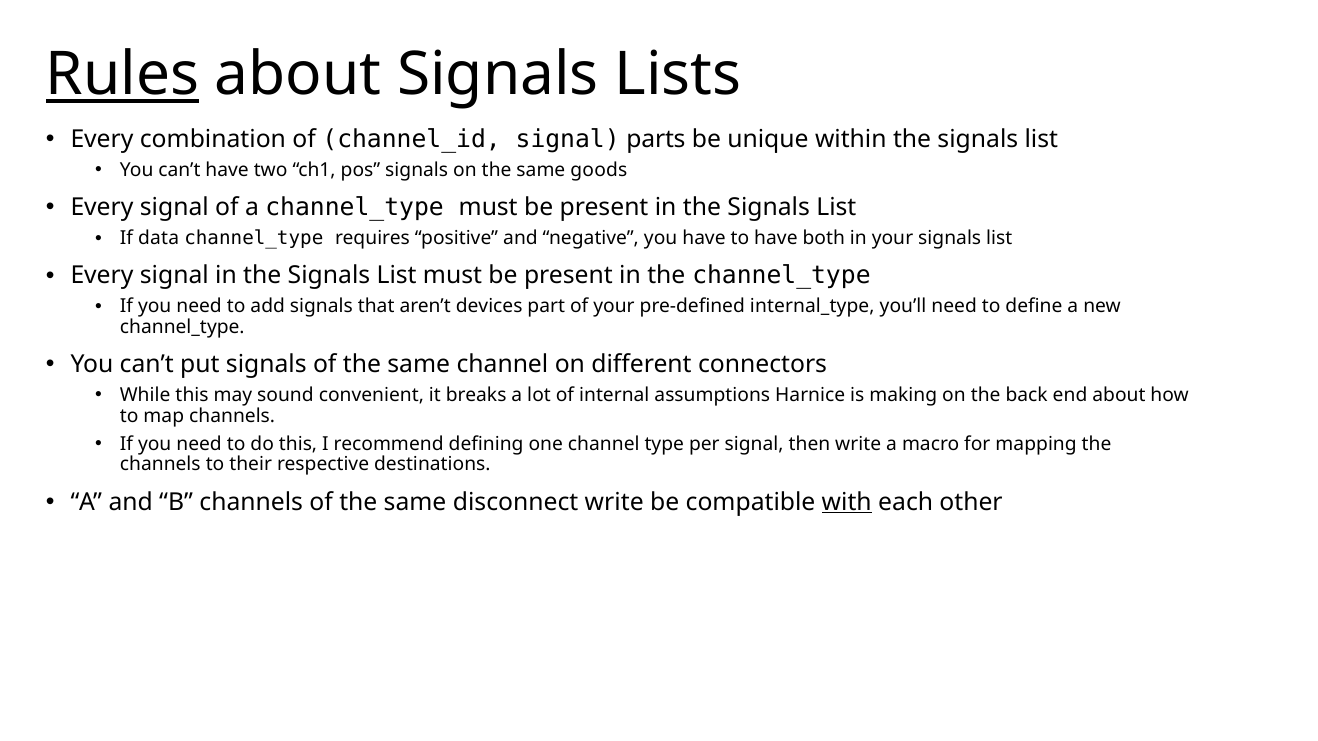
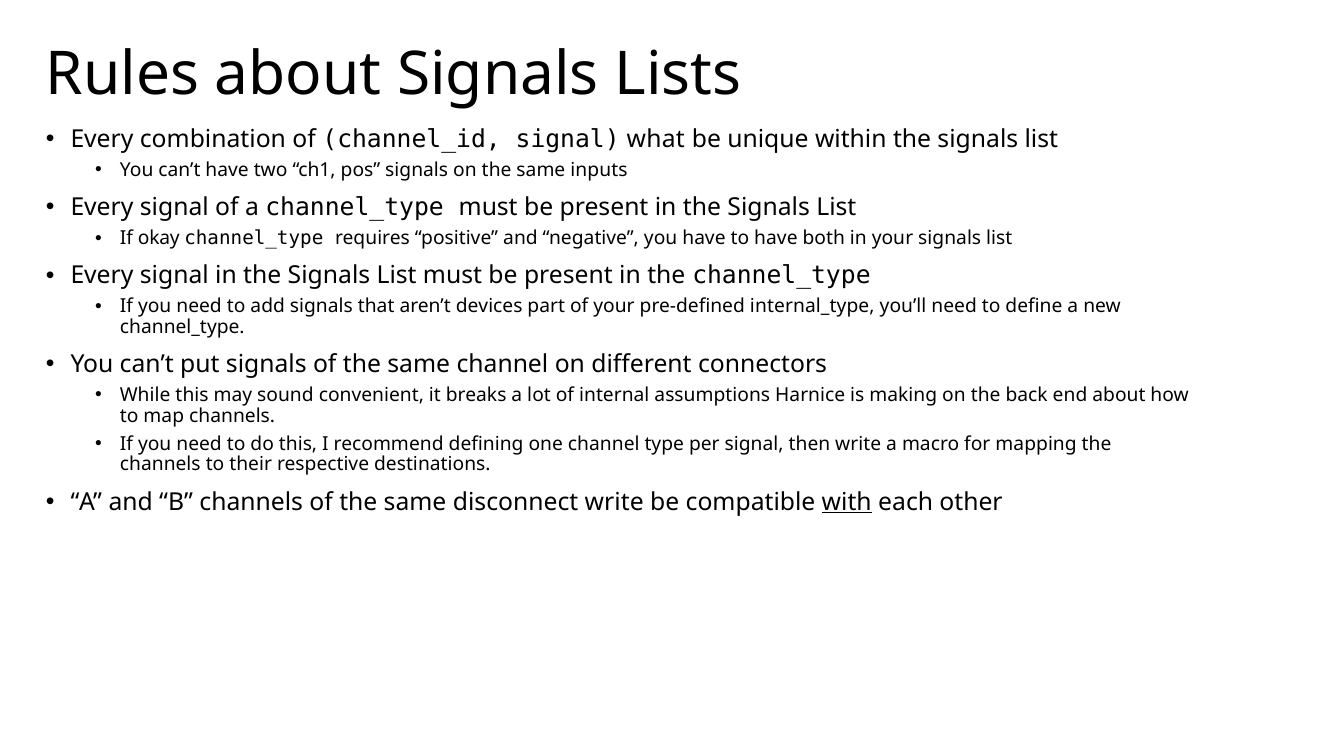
Rules underline: present -> none
parts: parts -> what
goods: goods -> inputs
data: data -> okay
